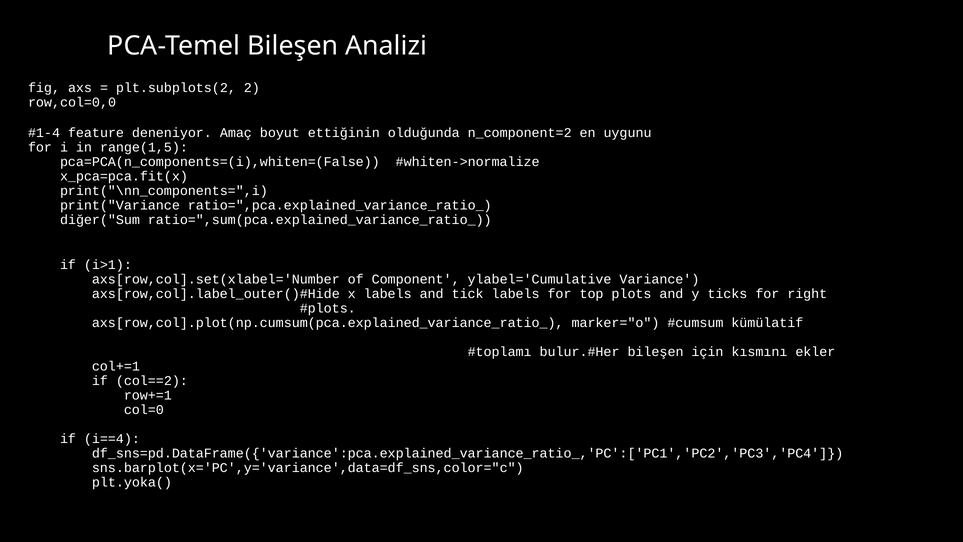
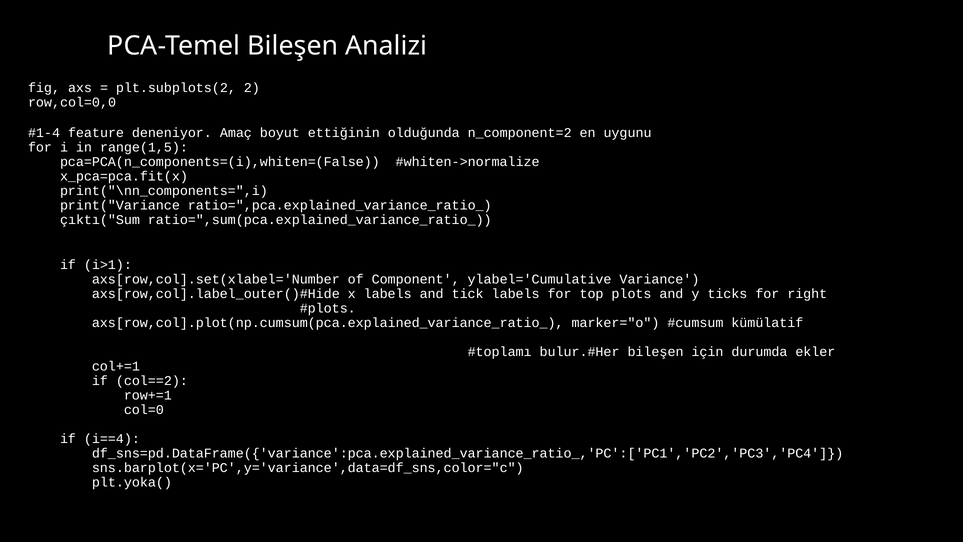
diğer("Sum: diğer("Sum -> çıktı("Sum
kısmını: kısmını -> durumda
